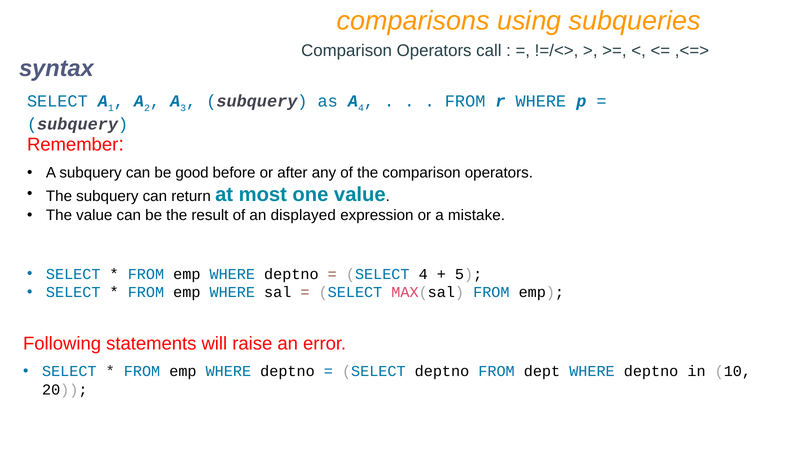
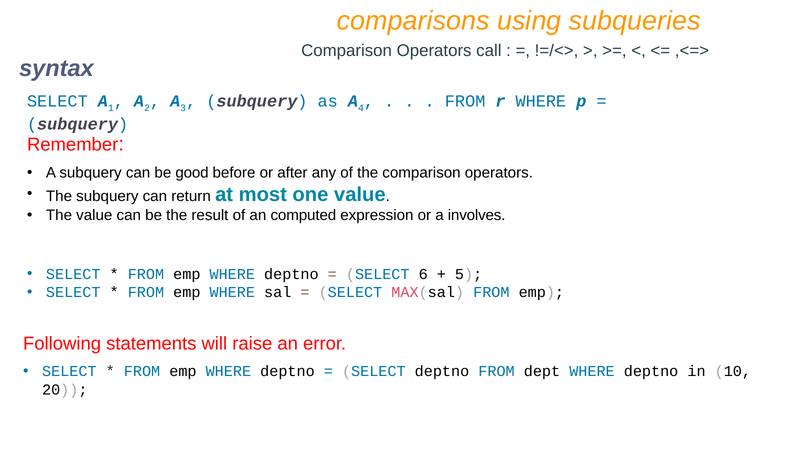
displayed: displayed -> computed
mistake: mistake -> involves
SELECT 4: 4 -> 6
